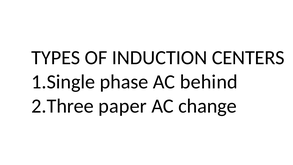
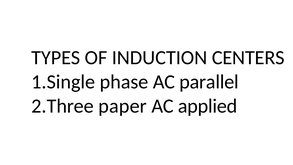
behind: behind -> parallel
change: change -> applied
